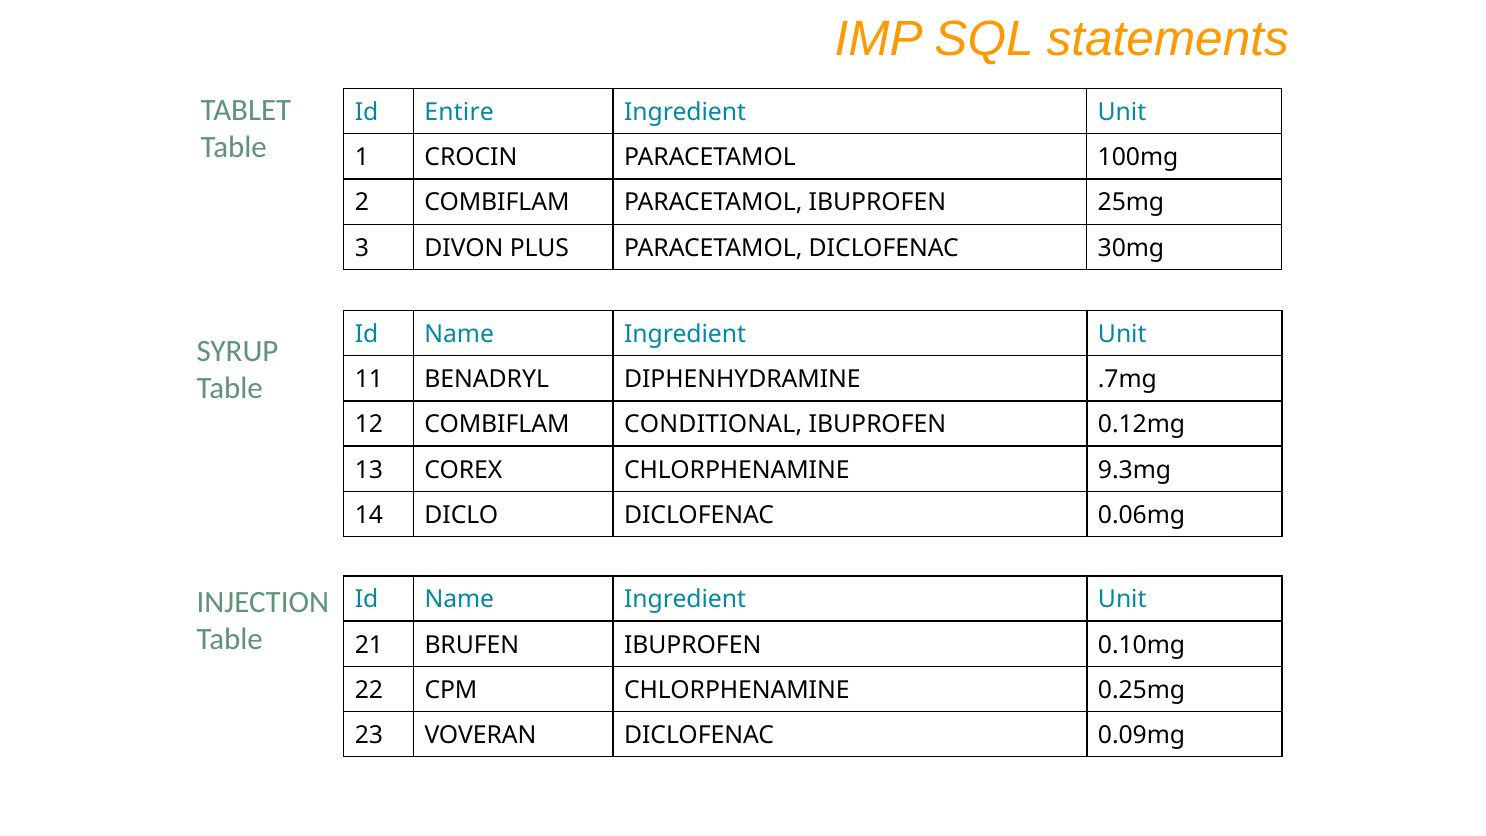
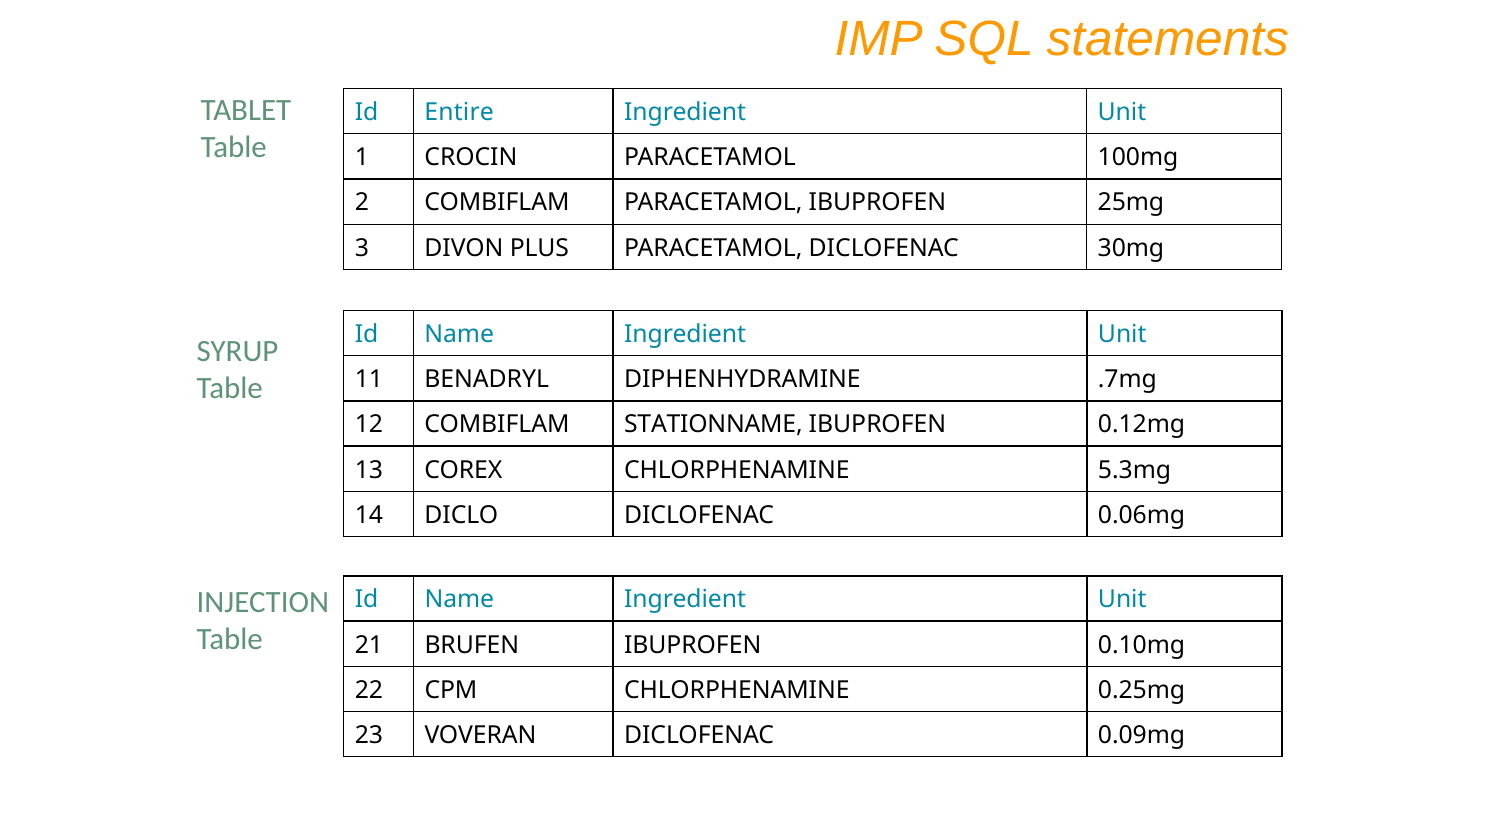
CONDITIONAL: CONDITIONAL -> STATIONNAME
9.3mg: 9.3mg -> 5.3mg
